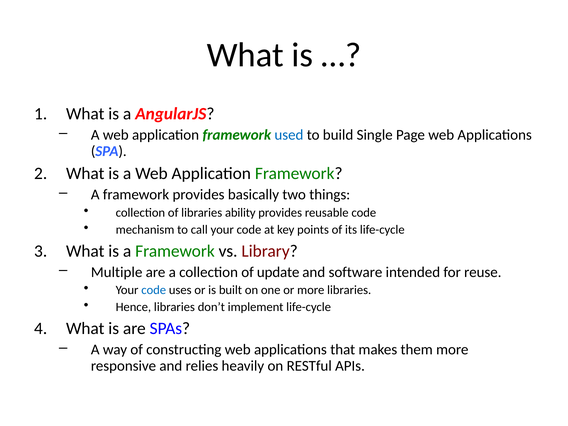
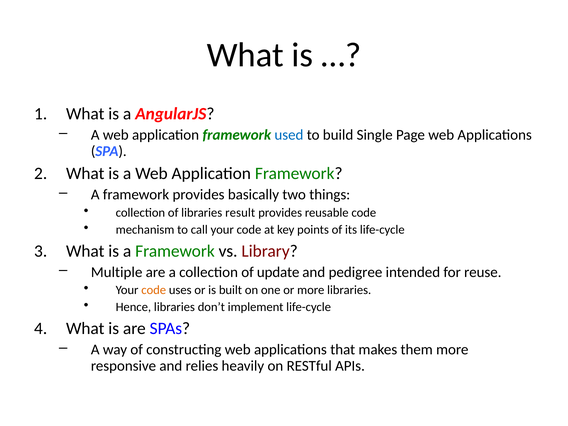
ability: ability -> result
software: software -> pedigree
code at (154, 290) colour: blue -> orange
